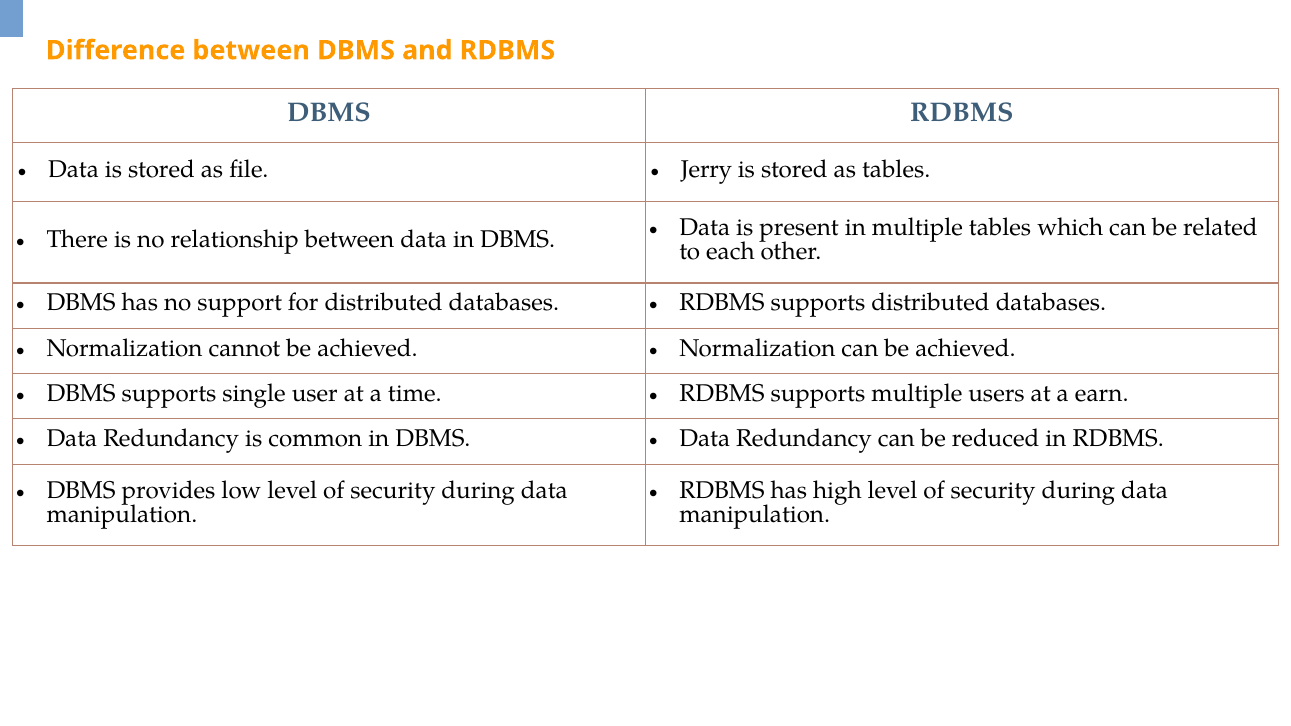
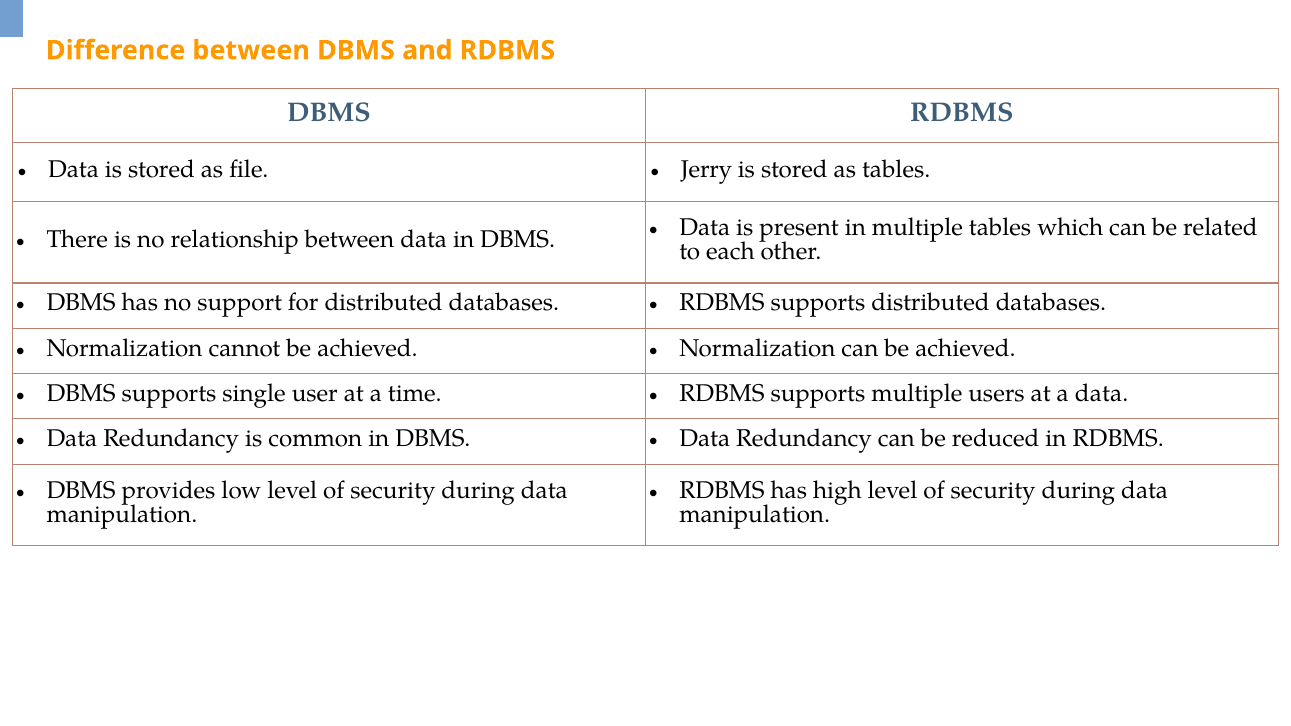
a earn: earn -> data
